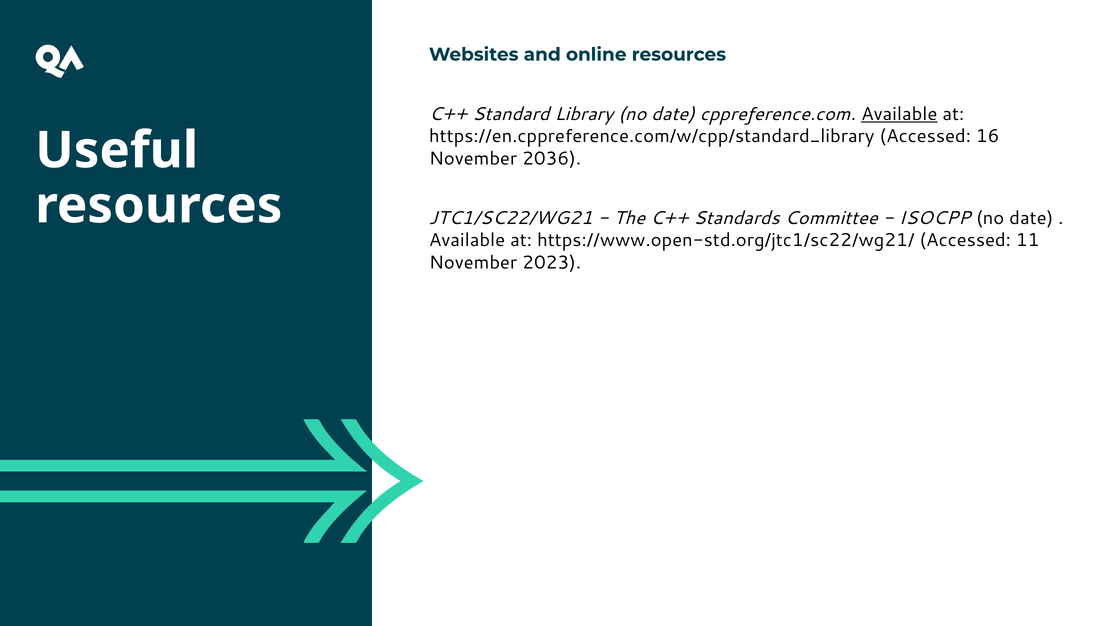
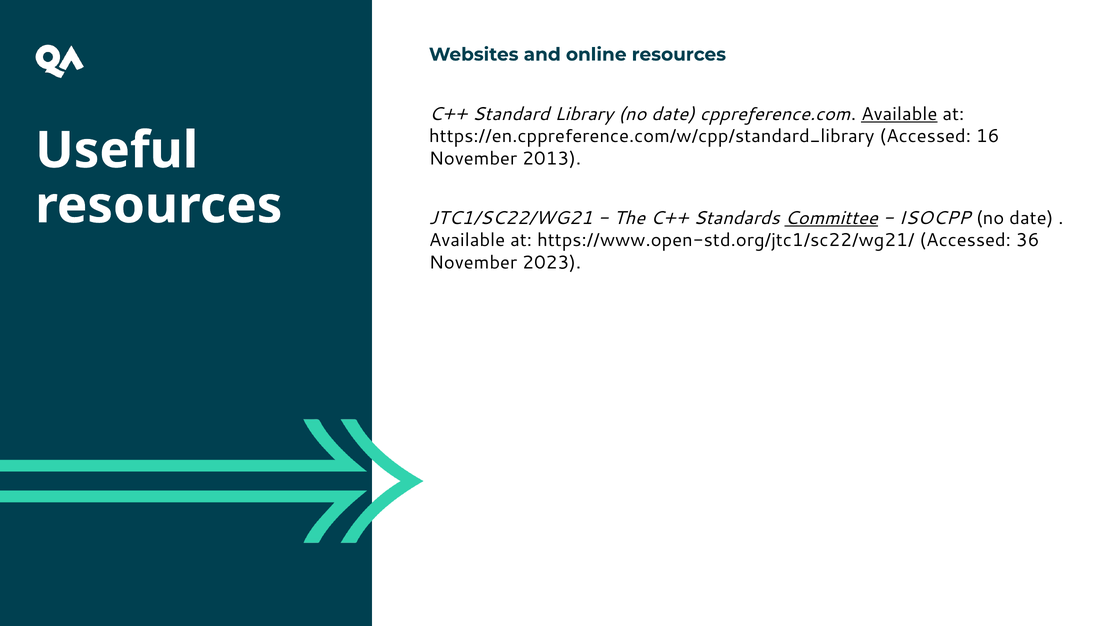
2036: 2036 -> 2013
Committee underline: none -> present
11: 11 -> 36
